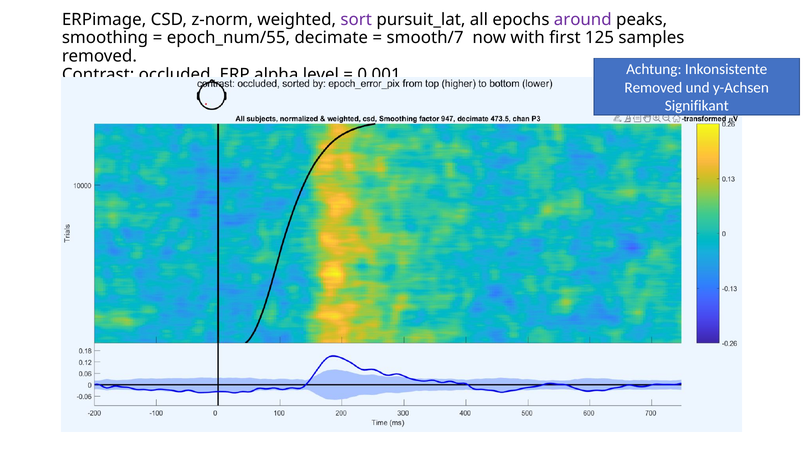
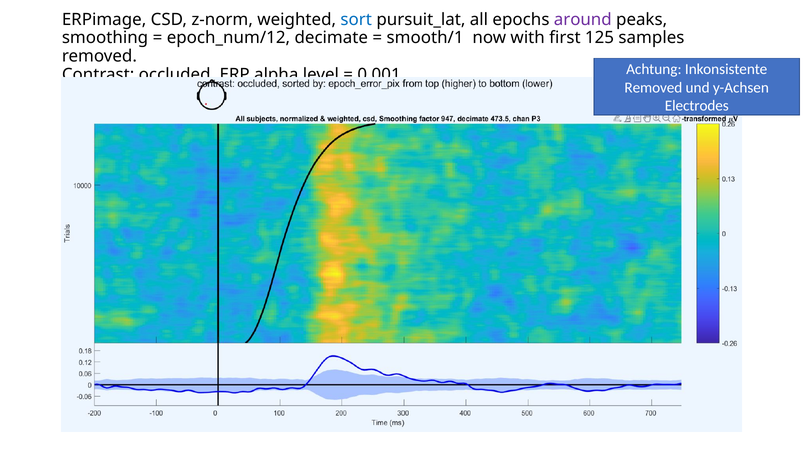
sort colour: purple -> blue
epoch_num/55: epoch_num/55 -> epoch_num/12
smooth/7: smooth/7 -> smooth/1
Signifikant: Signifikant -> Electrodes
